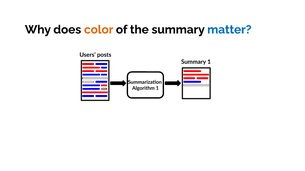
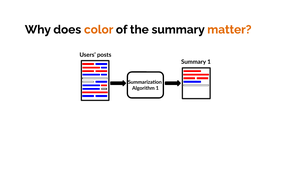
matter colour: blue -> orange
